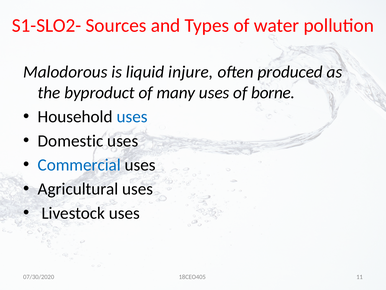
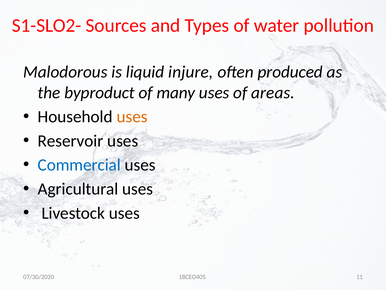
borne: borne -> areas
uses at (132, 117) colour: blue -> orange
Domestic: Domestic -> Reservoir
